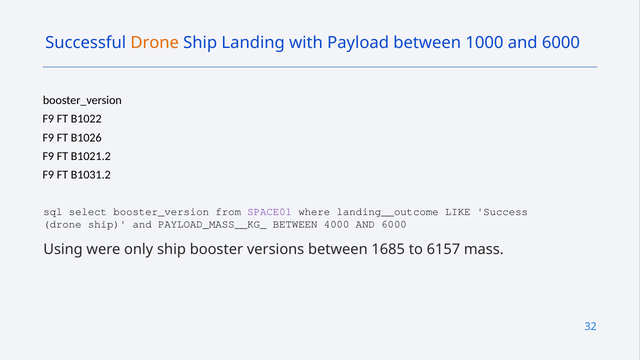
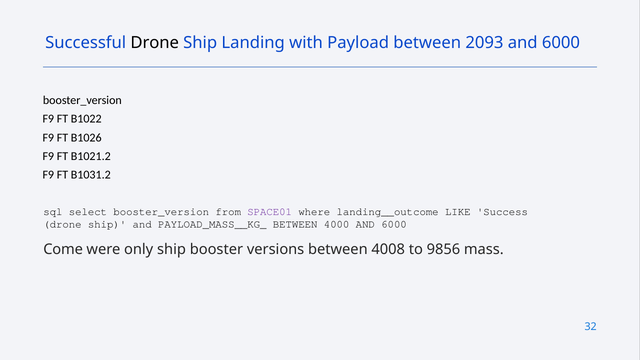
Drone at (155, 43) colour: orange -> black
1000: 1000 -> 2093
Using: Using -> Come
1685: 1685 -> 4008
6157: 6157 -> 9856
